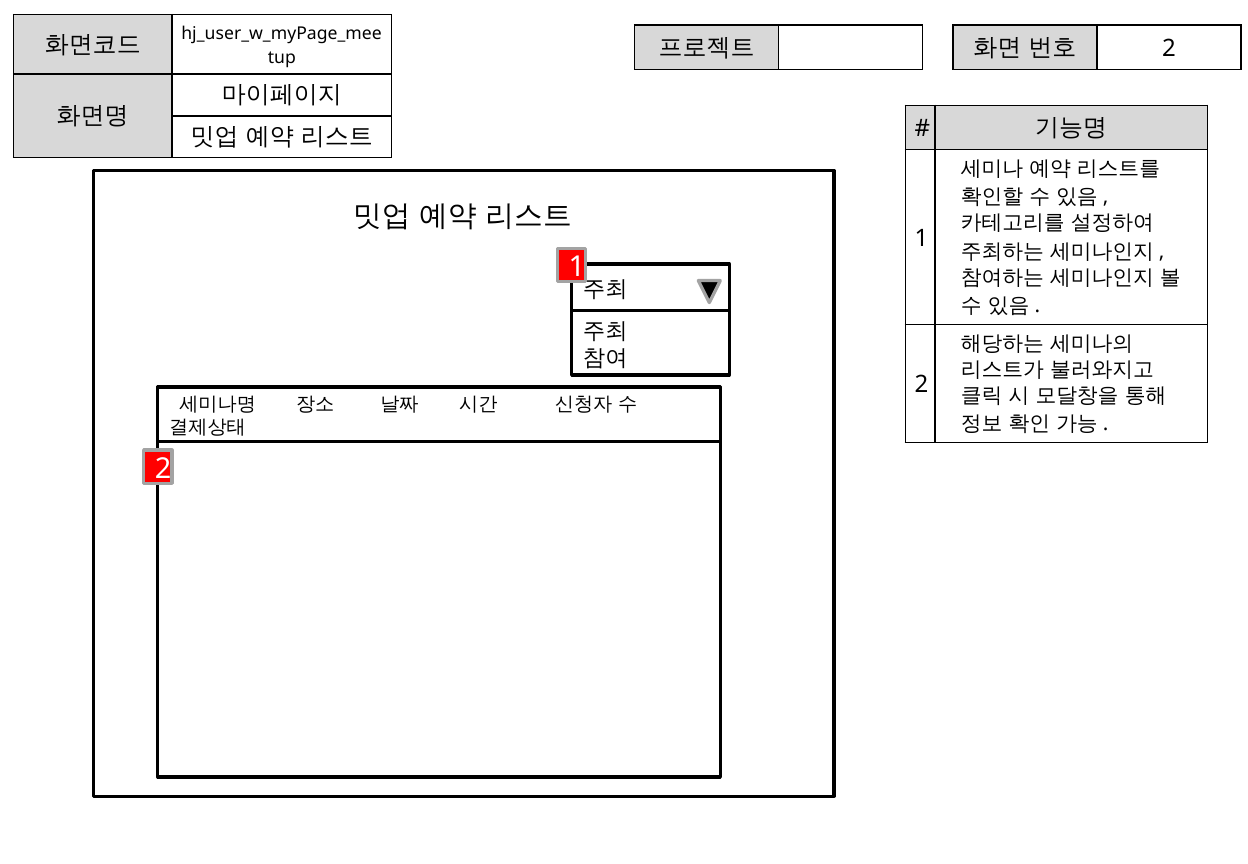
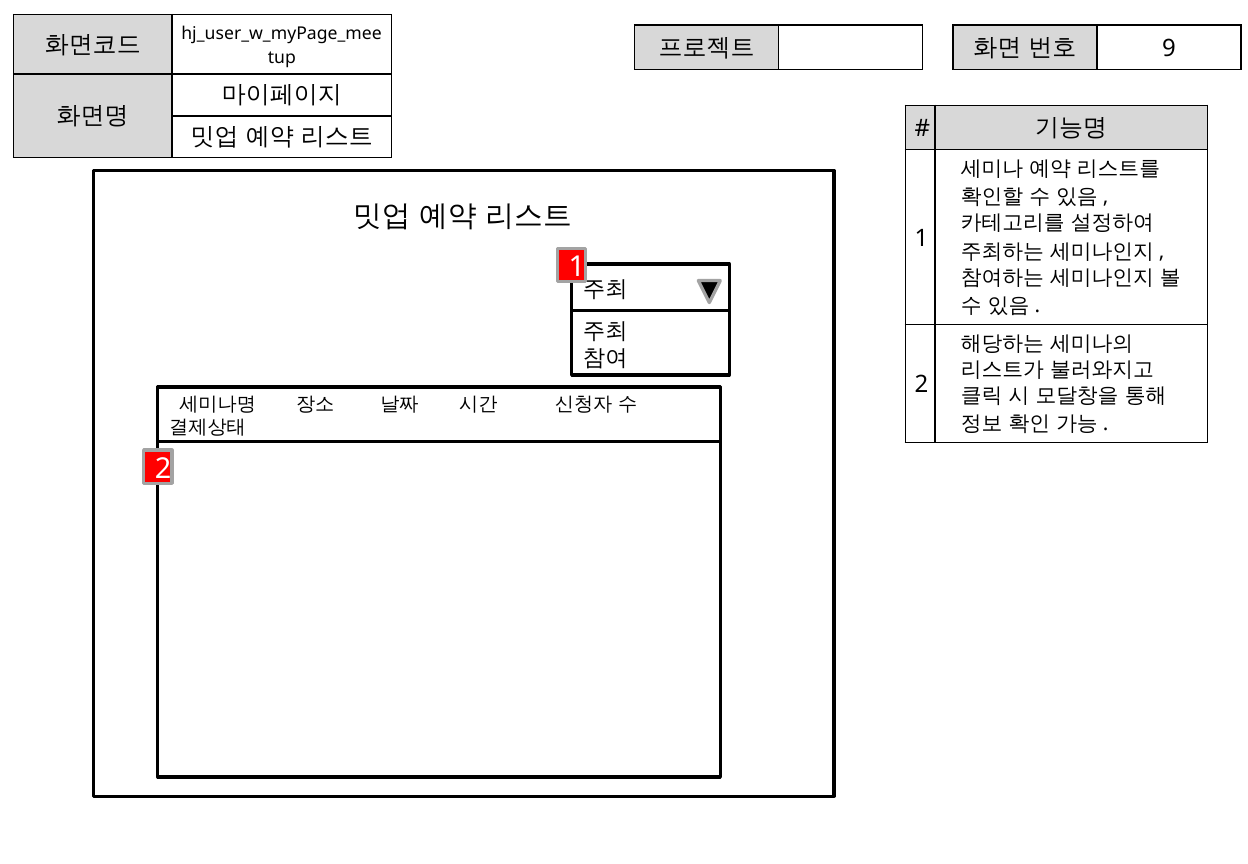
2 at (1169, 48): 2 -> 9
